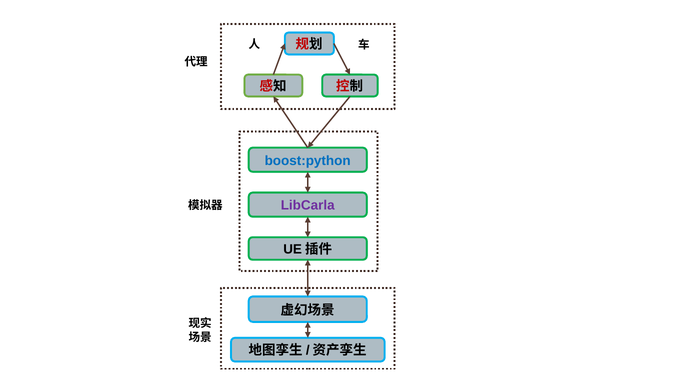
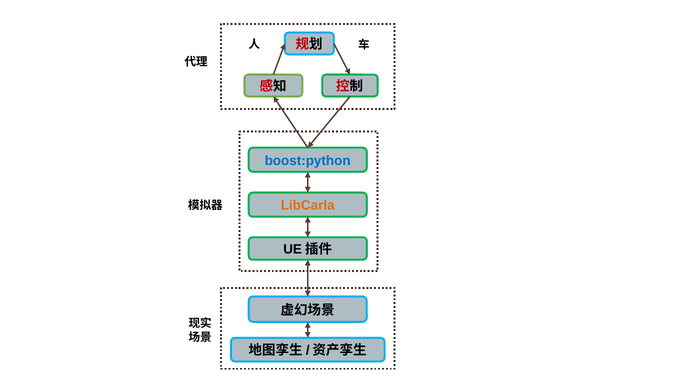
LibCarla colour: purple -> orange
